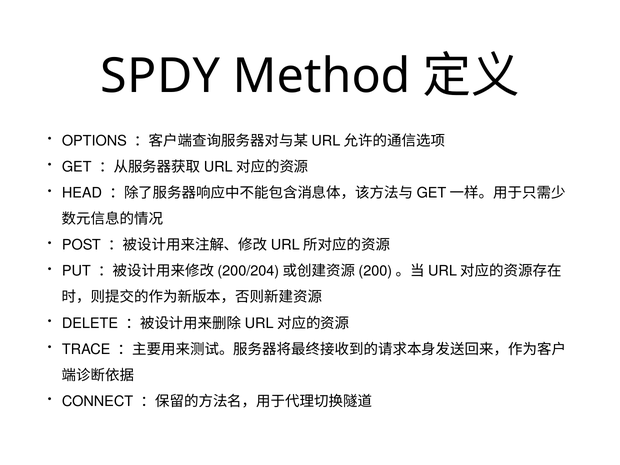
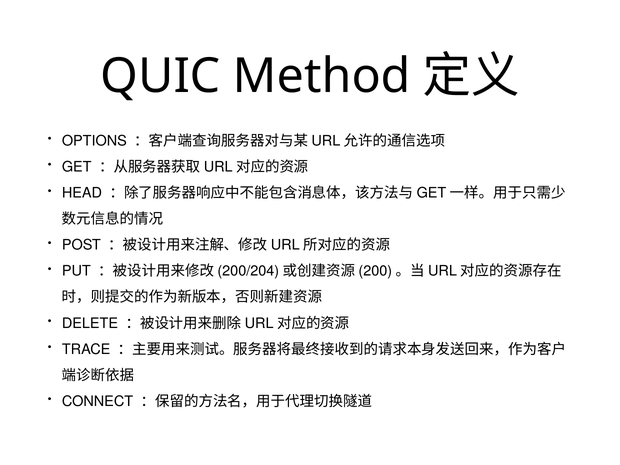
SPDY: SPDY -> QUIC
